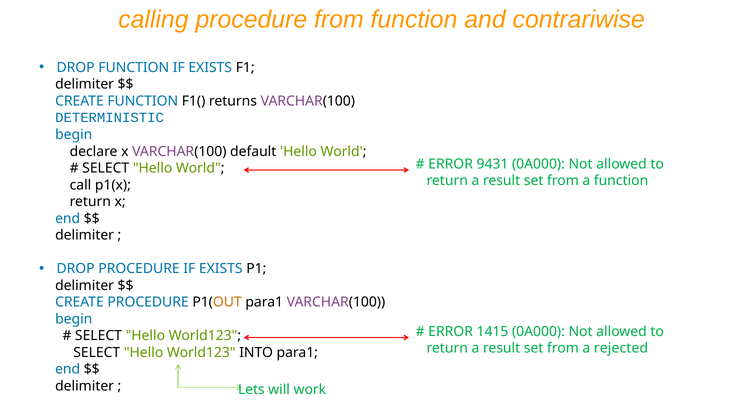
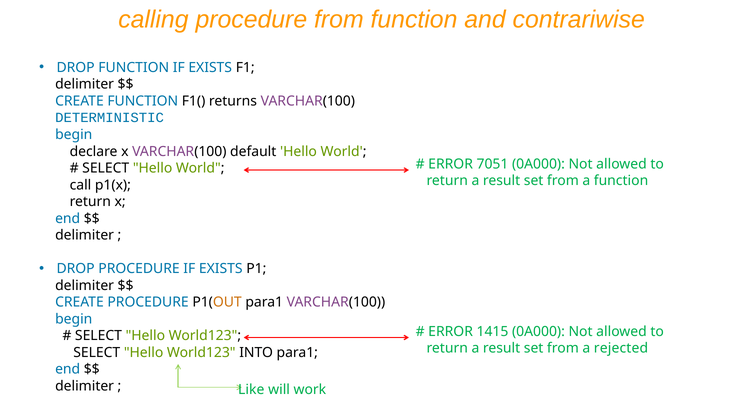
9431: 9431 -> 7051
Lets: Lets -> Like
